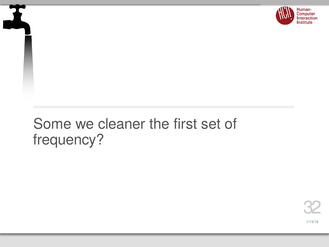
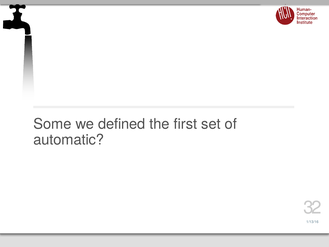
cleaner: cleaner -> defined
frequency: frequency -> automatic
